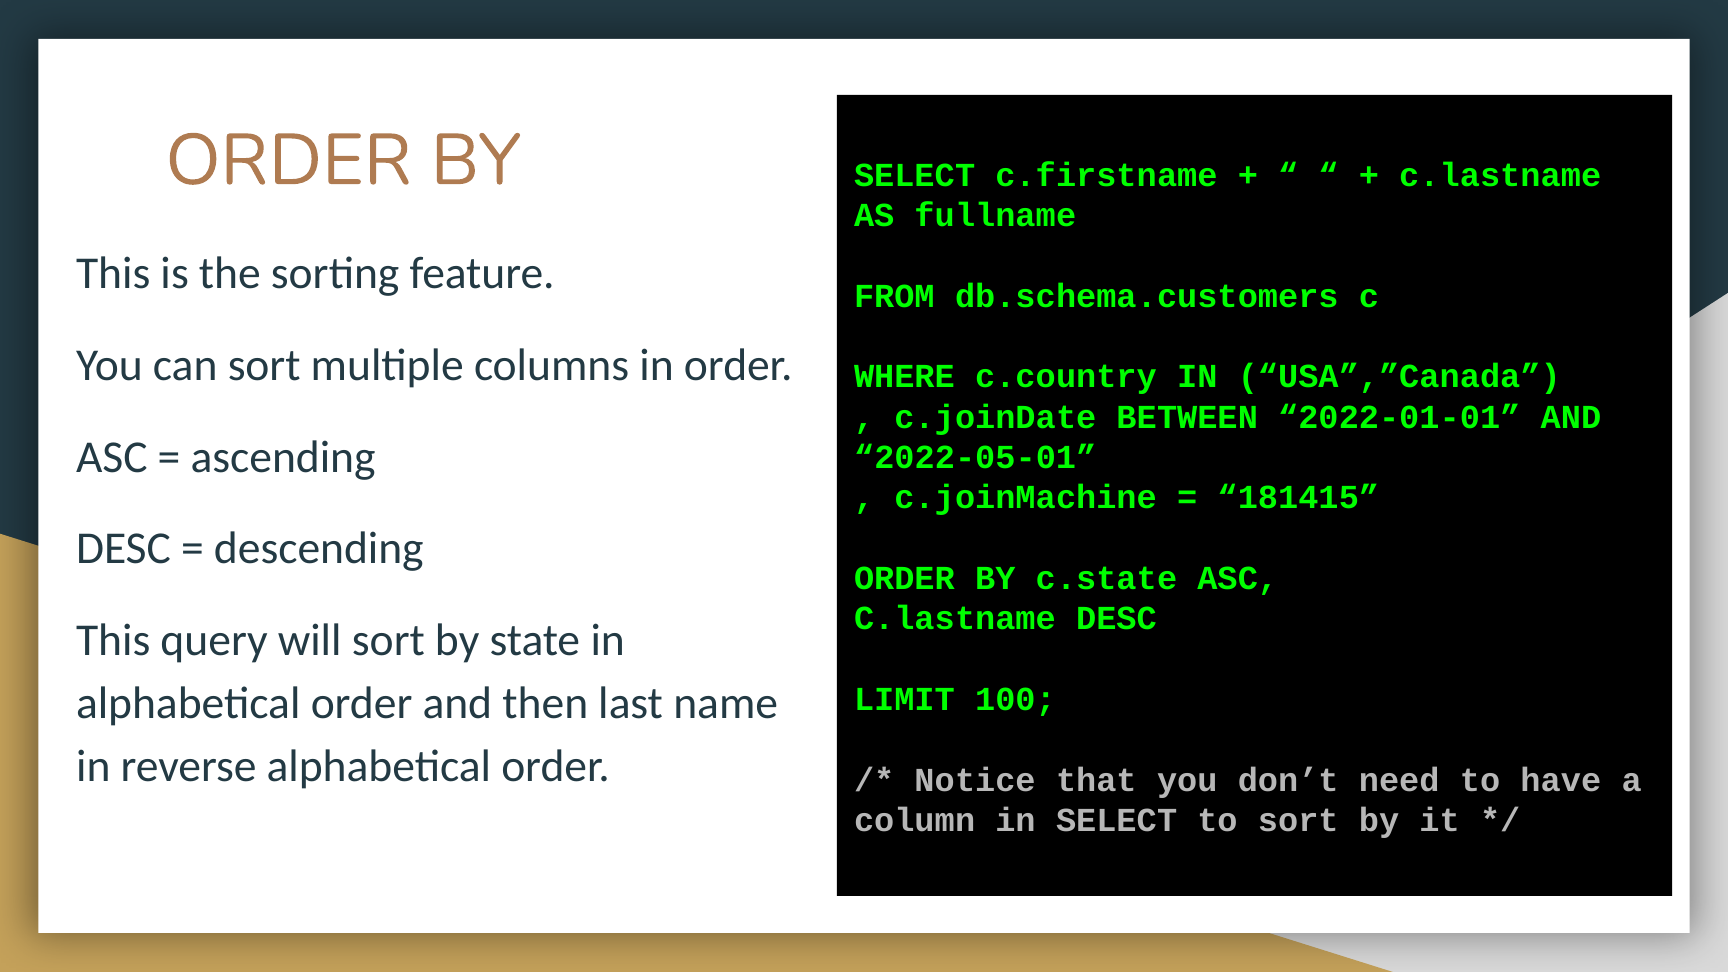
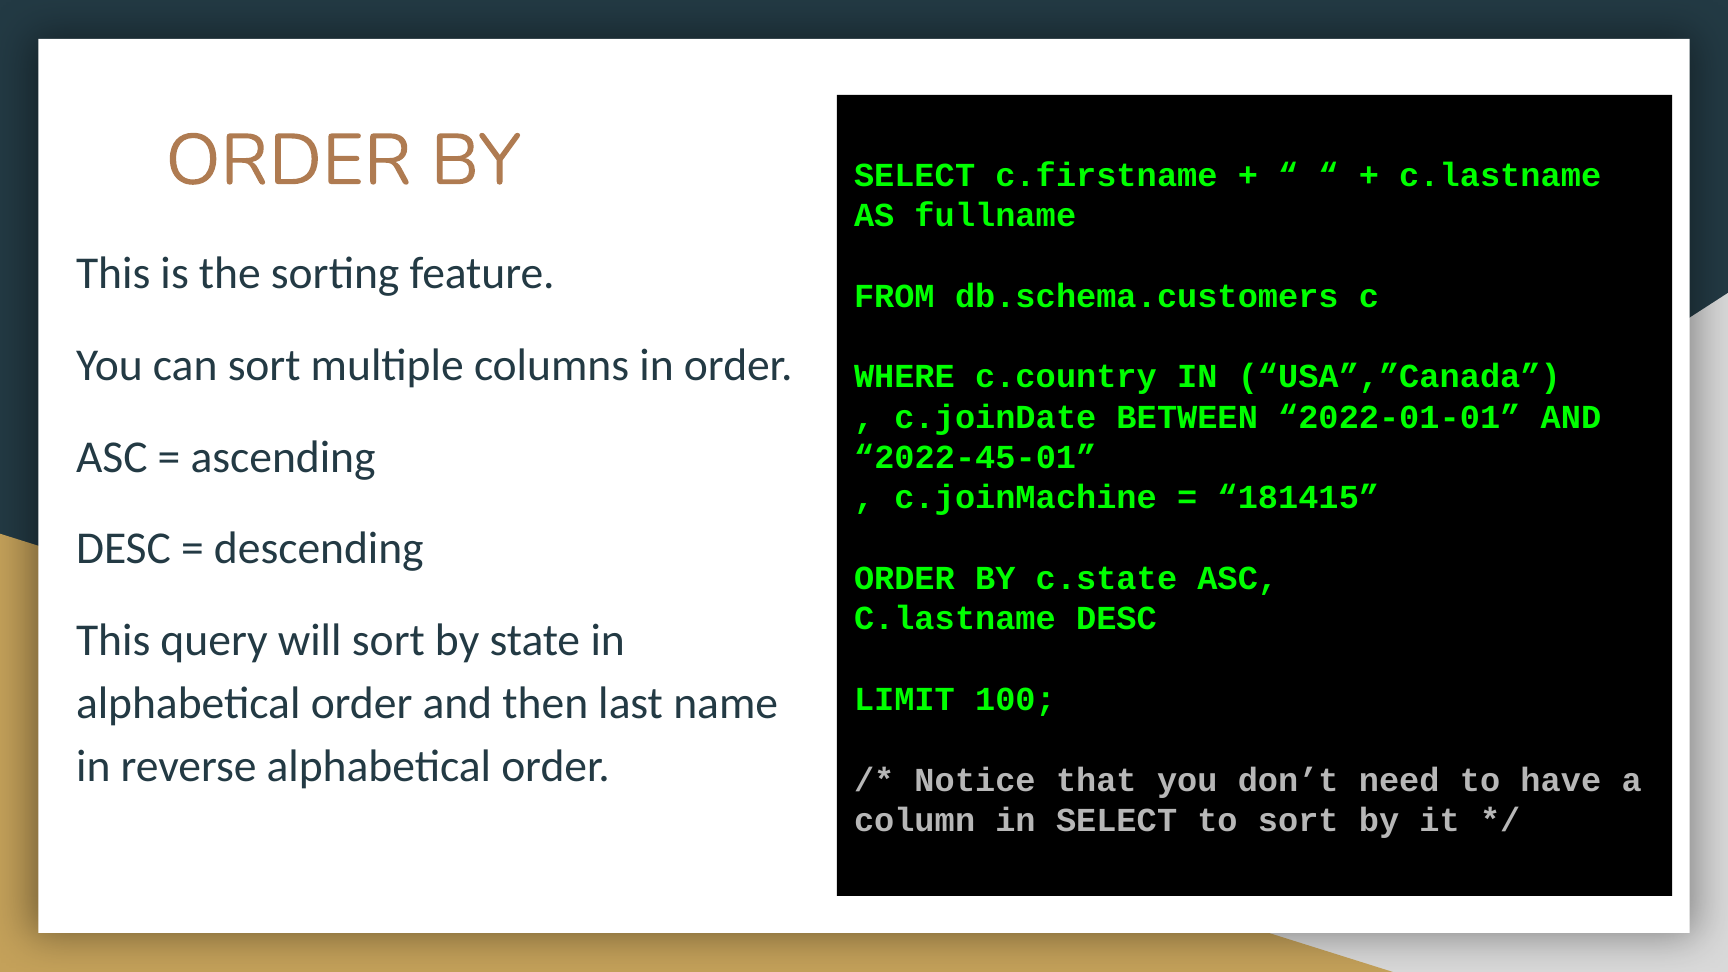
2022-05-01: 2022-05-01 -> 2022-45-01
